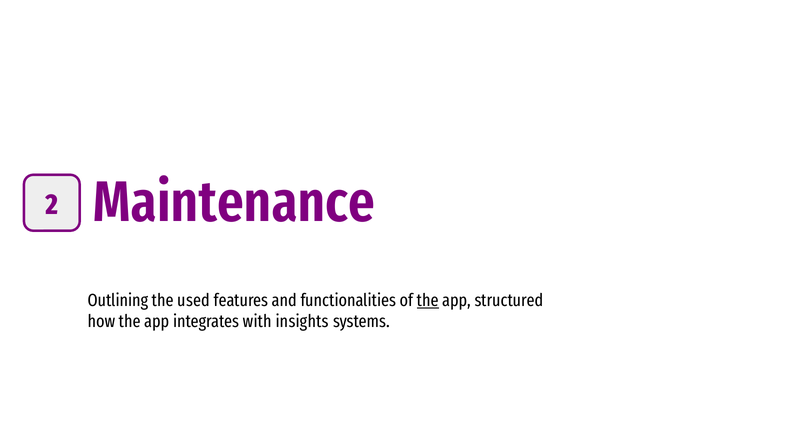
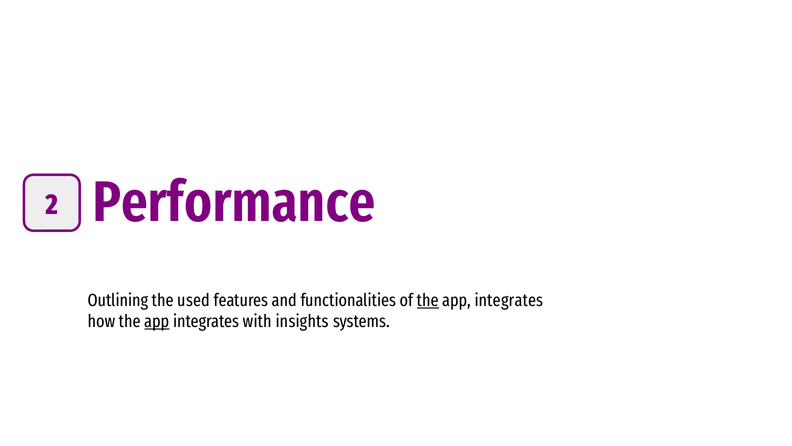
Maintenance: Maintenance -> Performance
structured at (509, 300): structured -> integrates
app at (157, 321) underline: none -> present
